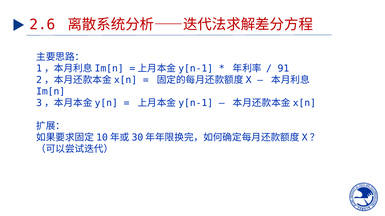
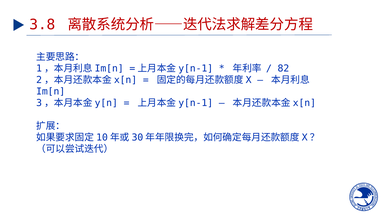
2.6: 2.6 -> 3.8
91: 91 -> 82
